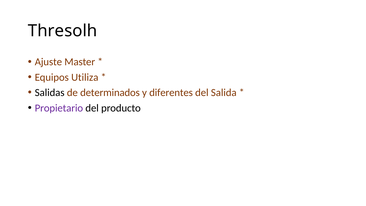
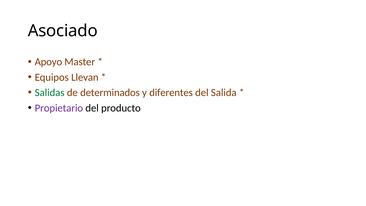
Thresolh: Thresolh -> Asociado
Ajuste: Ajuste -> Apoyo
Utiliza: Utiliza -> Llevan
Salidas colour: black -> green
